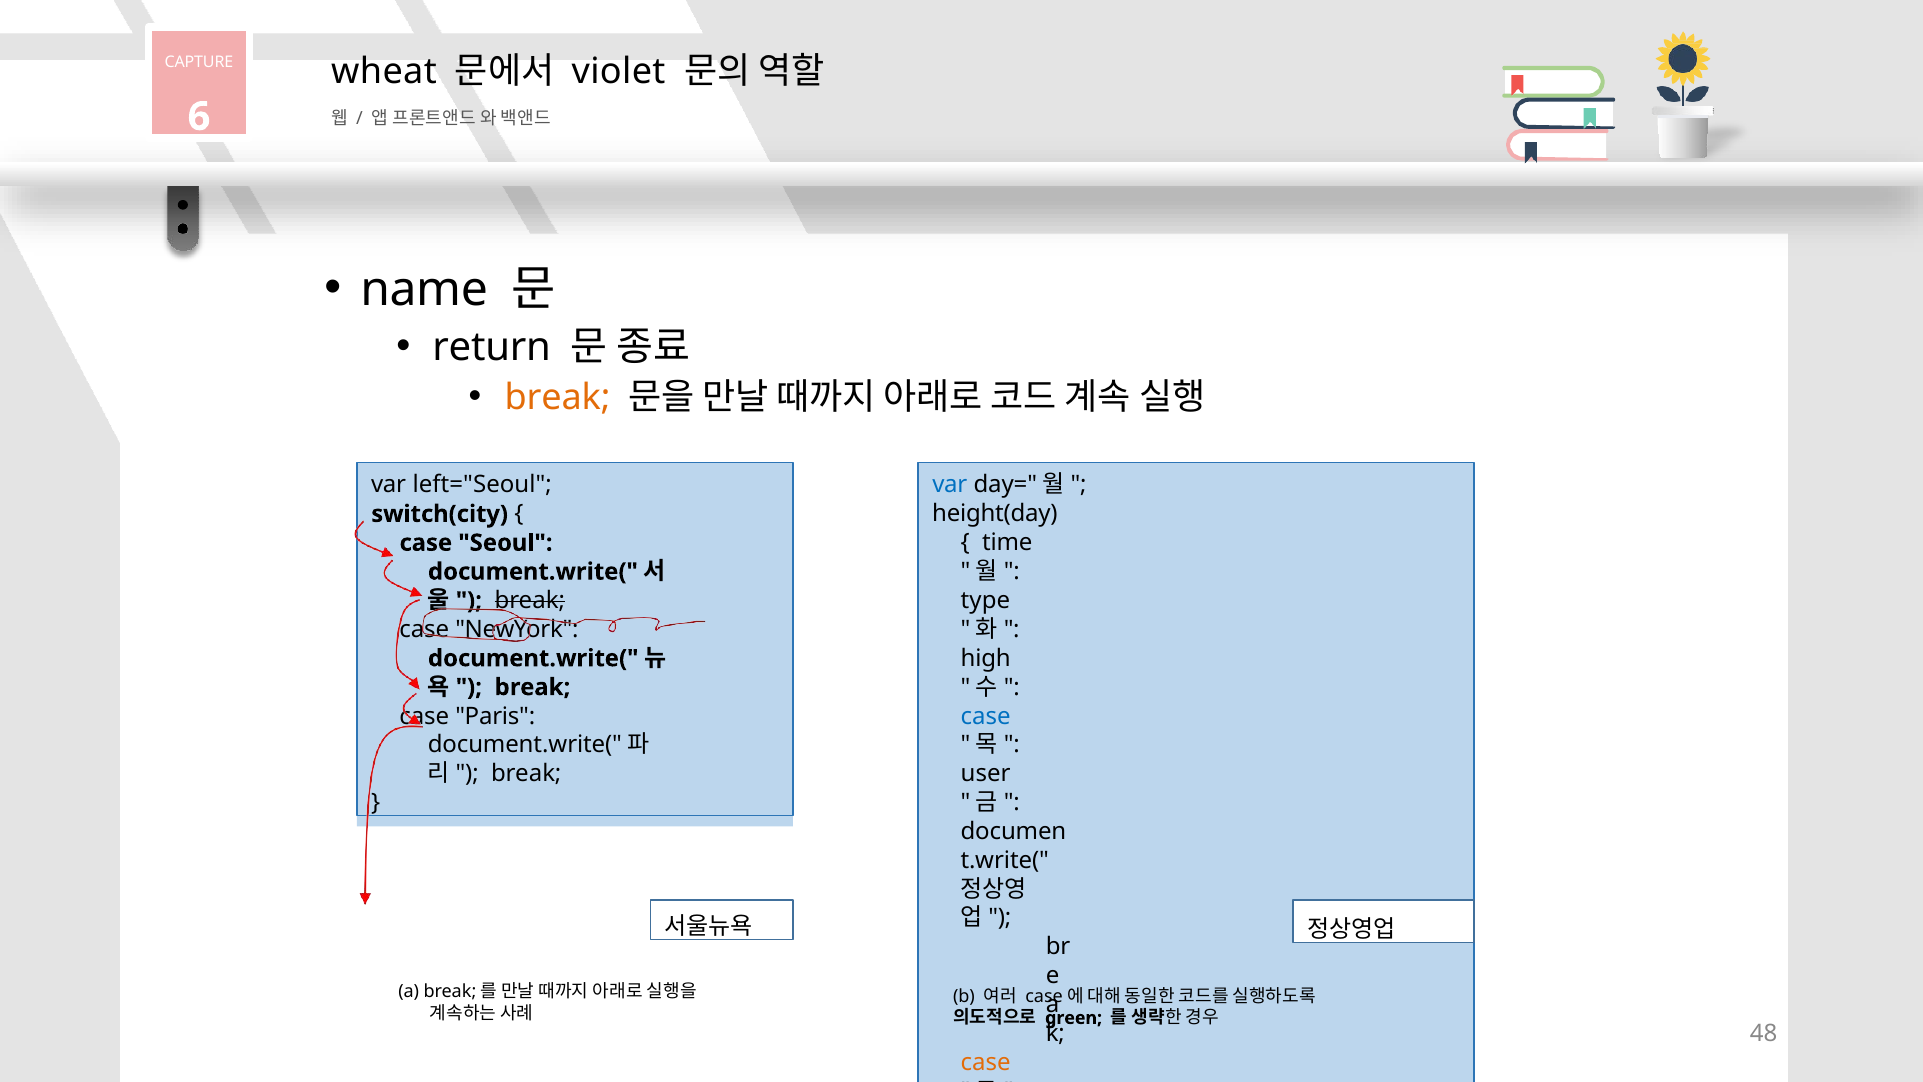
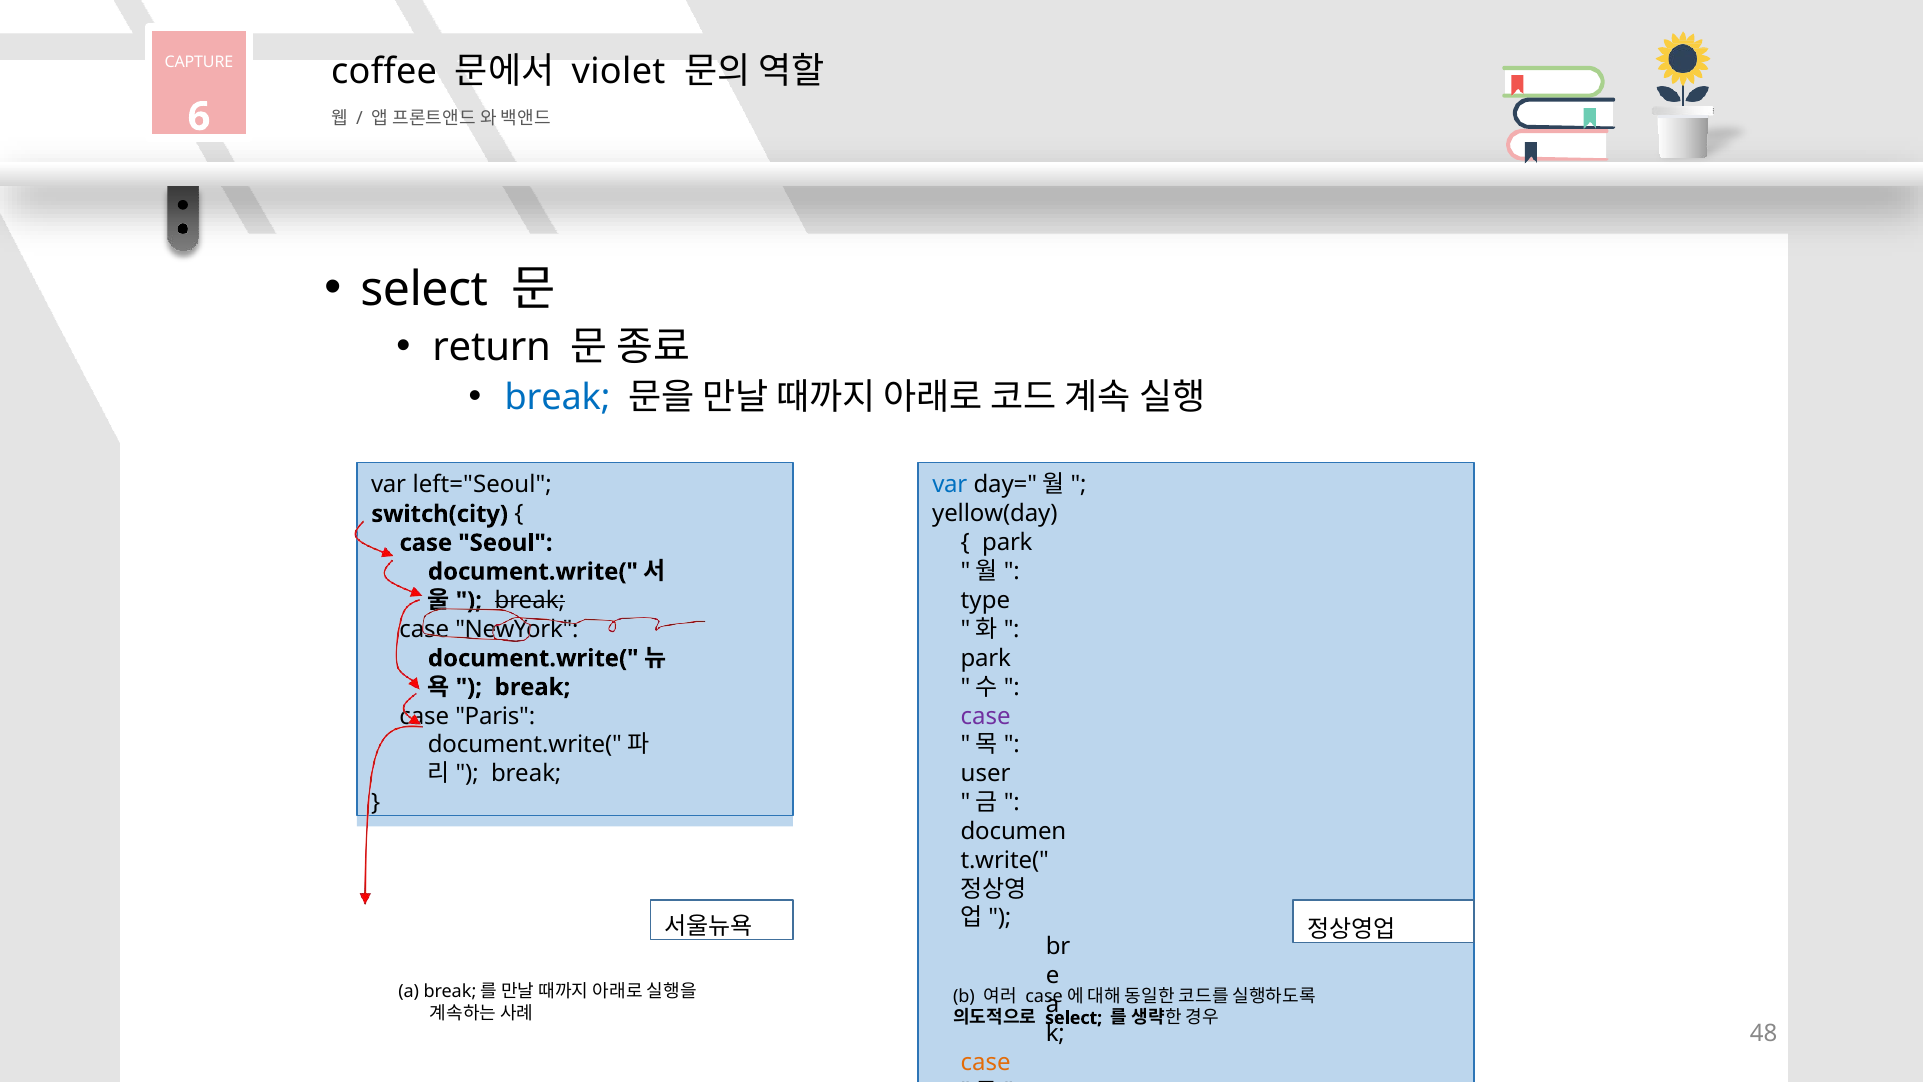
wheat: wheat -> coffee
name at (424, 289): name -> select
break at (558, 398) colour: orange -> blue
height(day: height(day -> yellow(day
time at (1007, 543): time -> park
high at (986, 658): high -> park
case at (986, 716) colour: blue -> purple
green at (1074, 1018): green -> select
